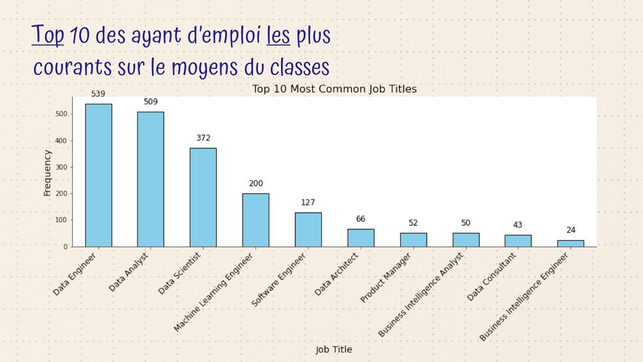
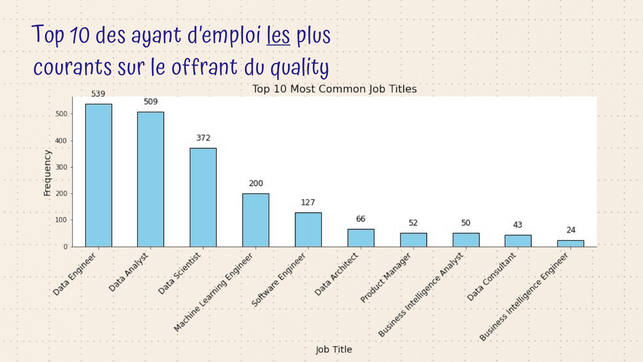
Top underline: present -> none
moyens: moyens -> offrant
classes: classes -> quality
